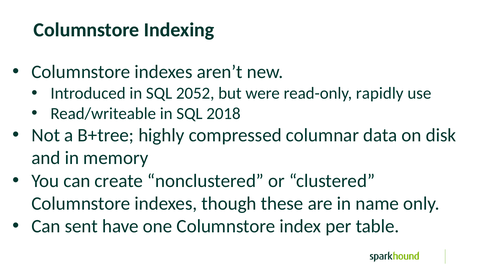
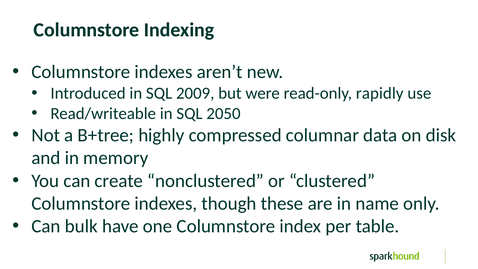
2052: 2052 -> 2009
2018: 2018 -> 2050
sent: sent -> bulk
